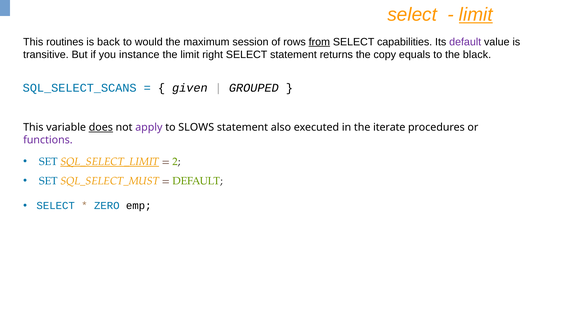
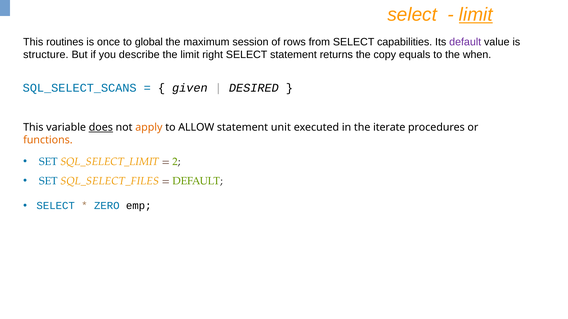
back: back -> once
would: would -> global
from underline: present -> none
transitive: transitive -> structure
instance: instance -> describe
black: black -> when
GROUPED: GROUPED -> DESIRED
apply colour: purple -> orange
SLOWS: SLOWS -> ALLOW
also: also -> unit
functions colour: purple -> orange
SQL_SELECT_LIMIT underline: present -> none
SQL_SELECT_MUST: SQL_SELECT_MUST -> SQL_SELECT_FILES
